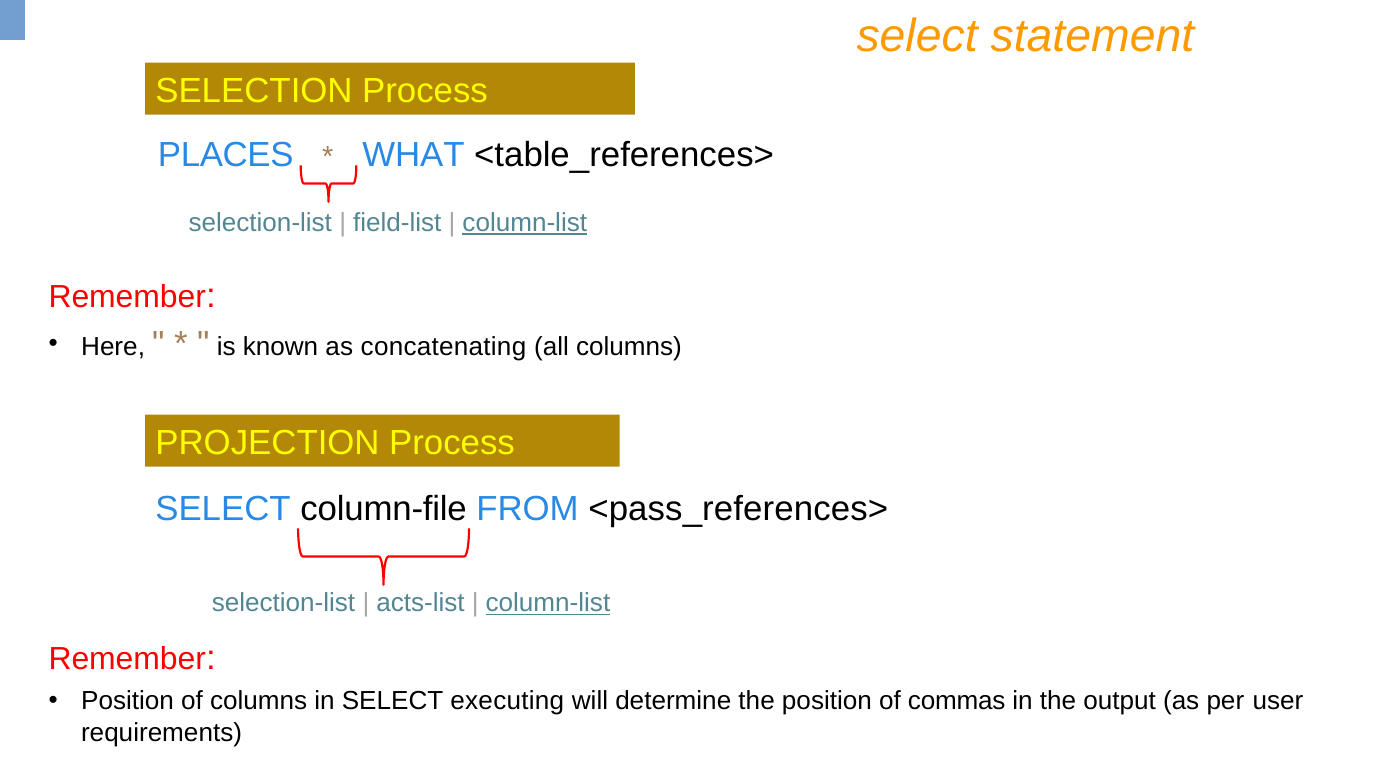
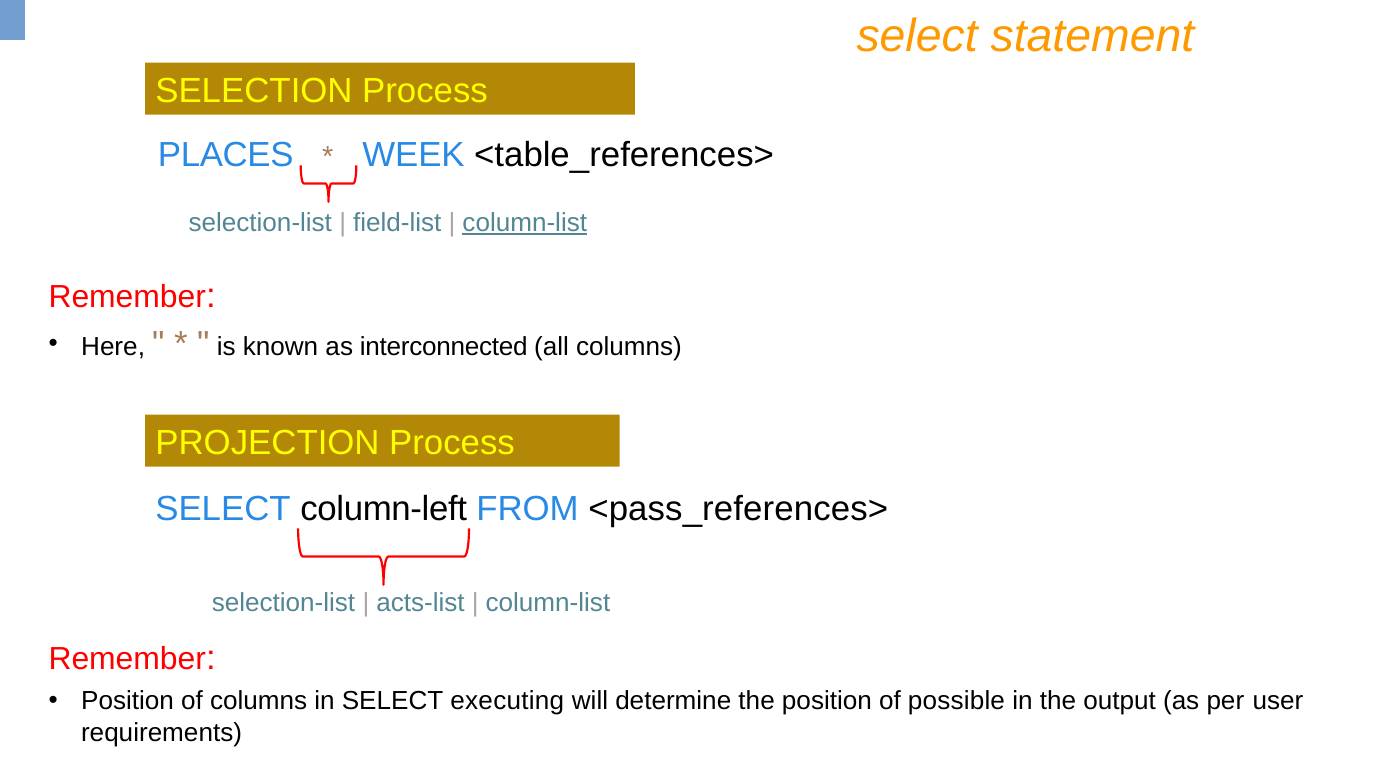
WHAT: WHAT -> WEEK
concatenating: concatenating -> interconnected
column-file: column-file -> column-left
column-list at (548, 603) underline: present -> none
commas: commas -> possible
